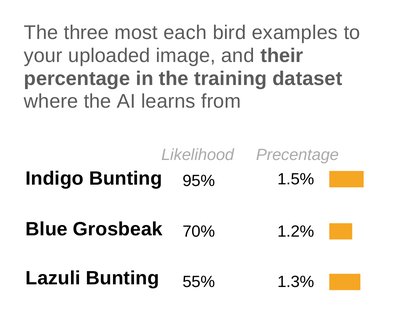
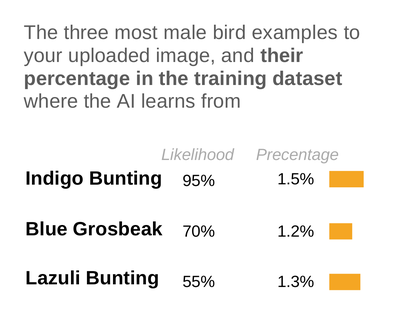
each: each -> male
